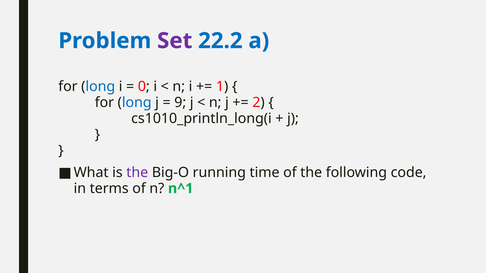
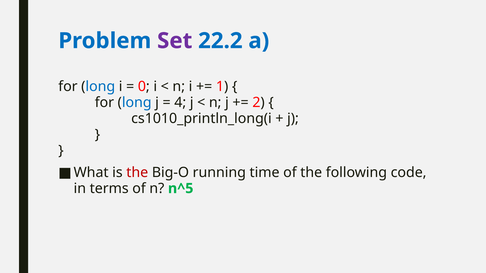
9: 9 -> 4
the at (137, 173) colour: purple -> red
n^1: n^1 -> n^5
